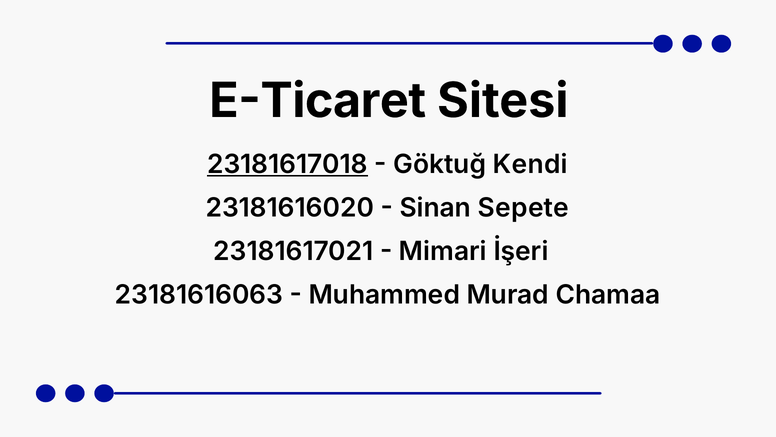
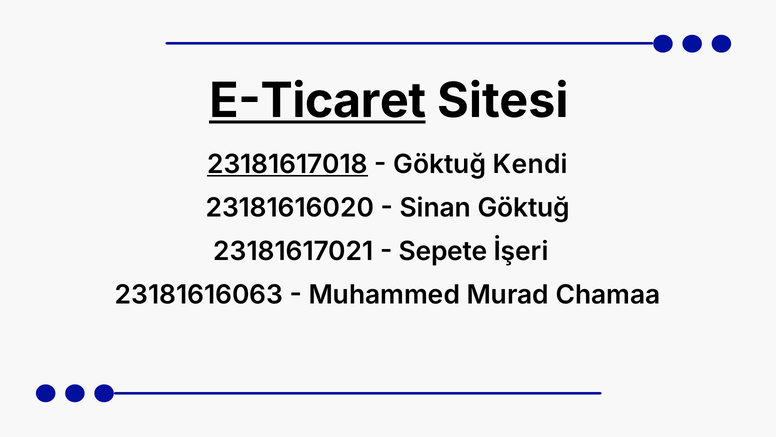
E-Ticaret underline: none -> present
Sinan Sepete: Sepete -> Göktuğ
Mimari: Mimari -> Sepete
